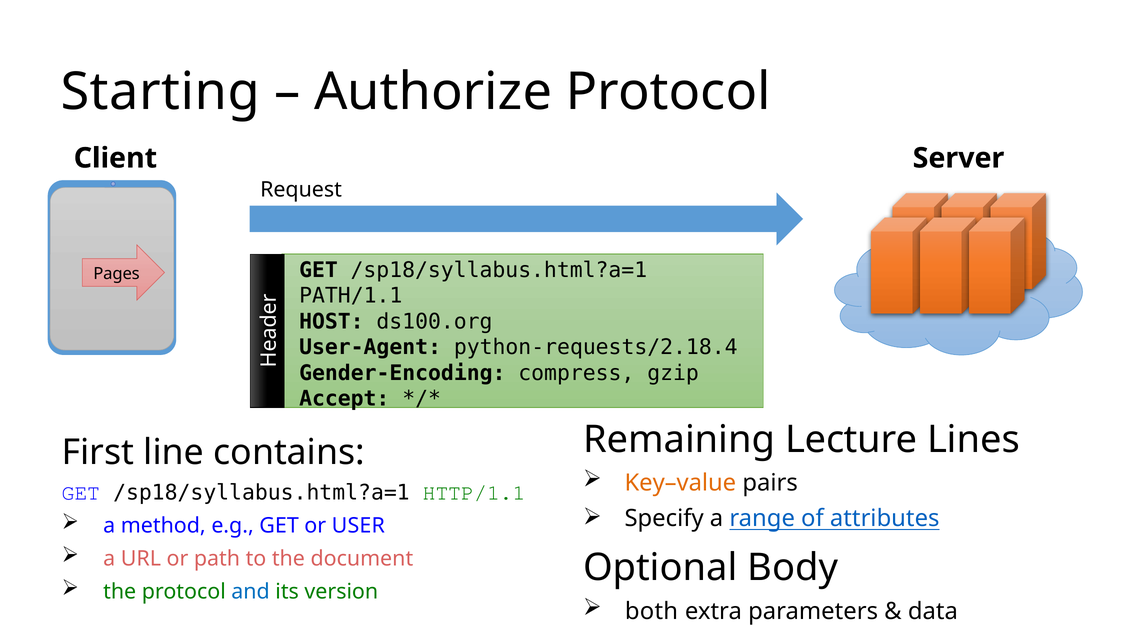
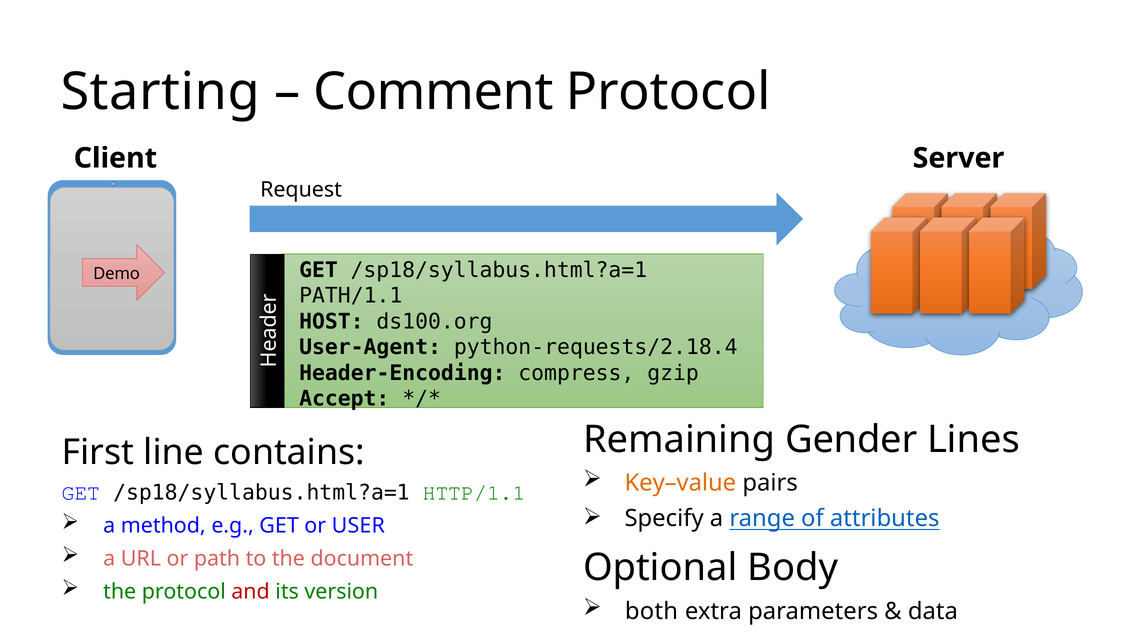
Authorize: Authorize -> Comment
Pages: Pages -> Demo
Gender-Encoding: Gender-Encoding -> Header-Encoding
Lecture: Lecture -> Gender
and colour: blue -> red
